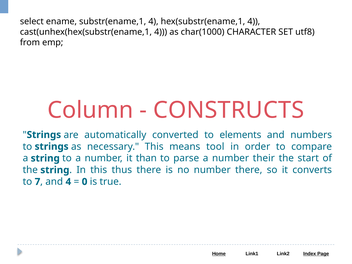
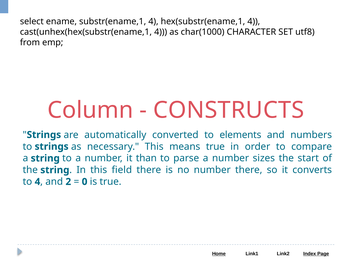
means tool: tool -> true
their: their -> sizes
thus: thus -> field
to 7: 7 -> 4
and 4: 4 -> 2
